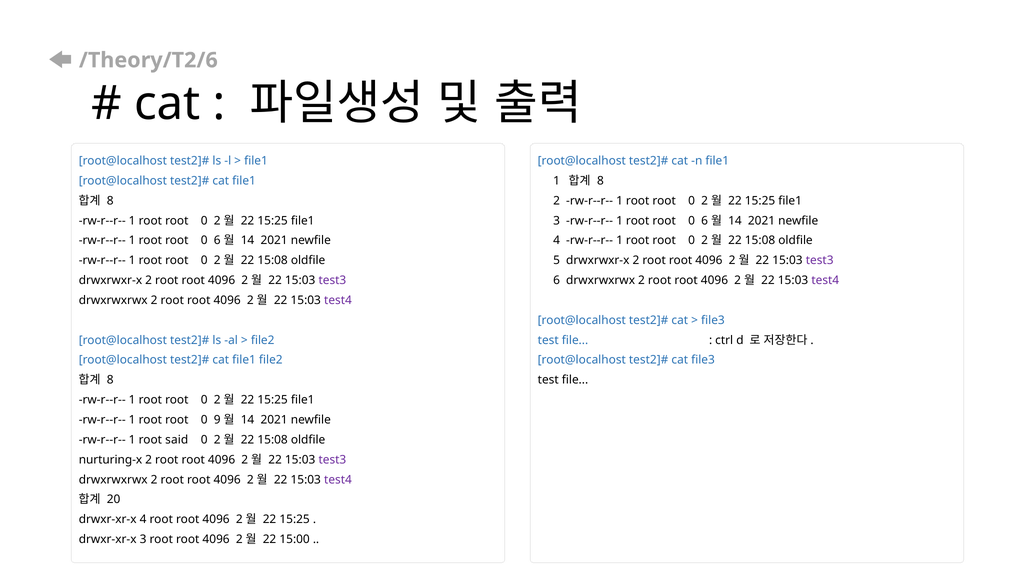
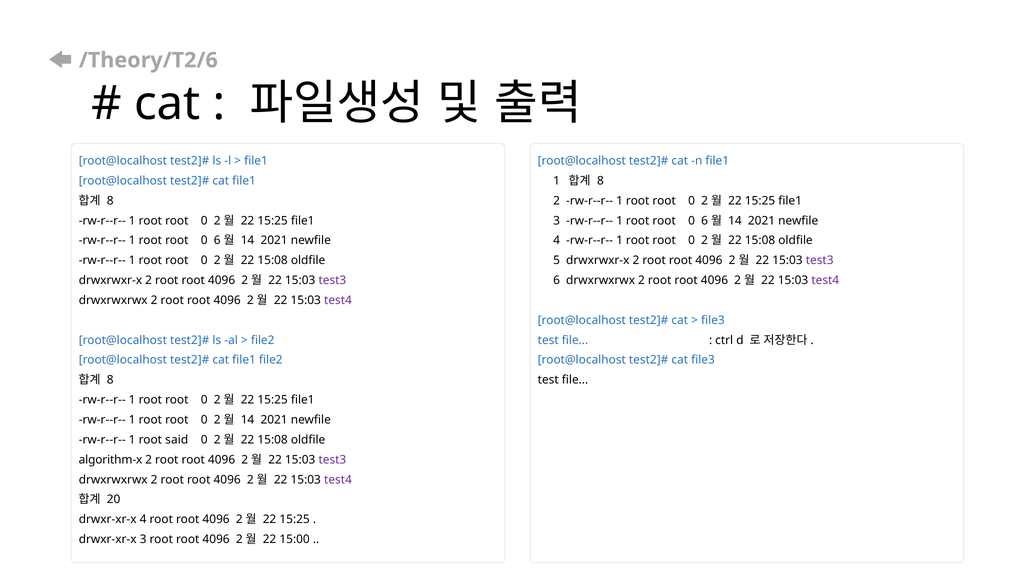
9 at (217, 420): 9 -> 2
nurturing-x: nurturing-x -> algorithm-x
